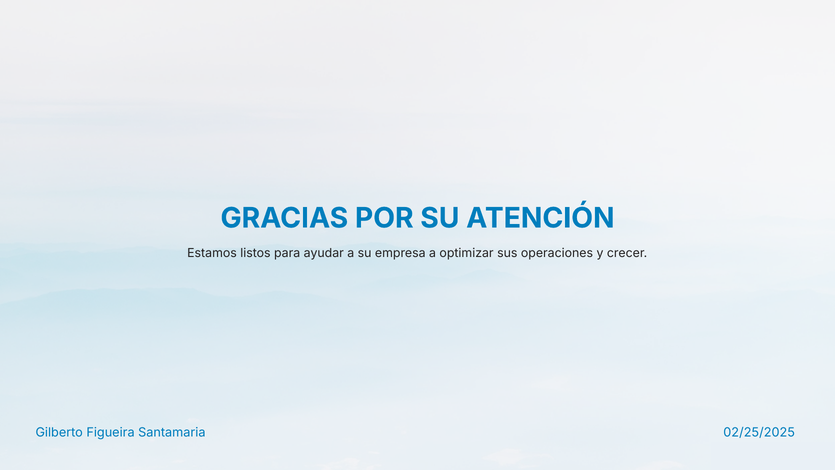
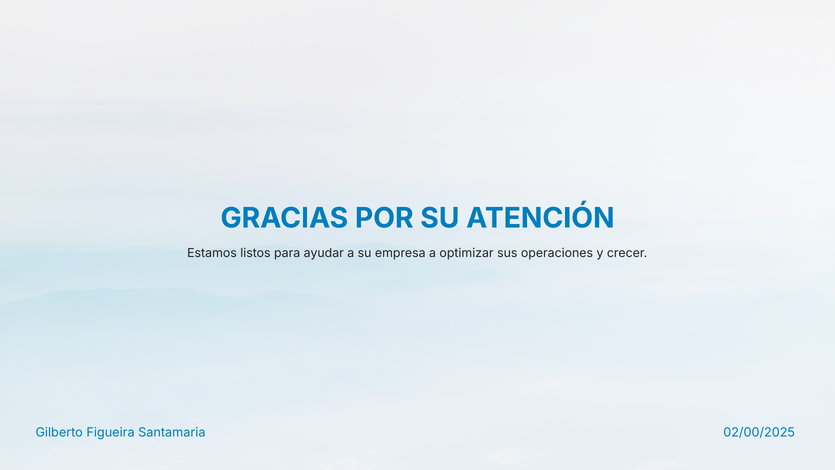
02/25/2025: 02/25/2025 -> 02/00/2025
